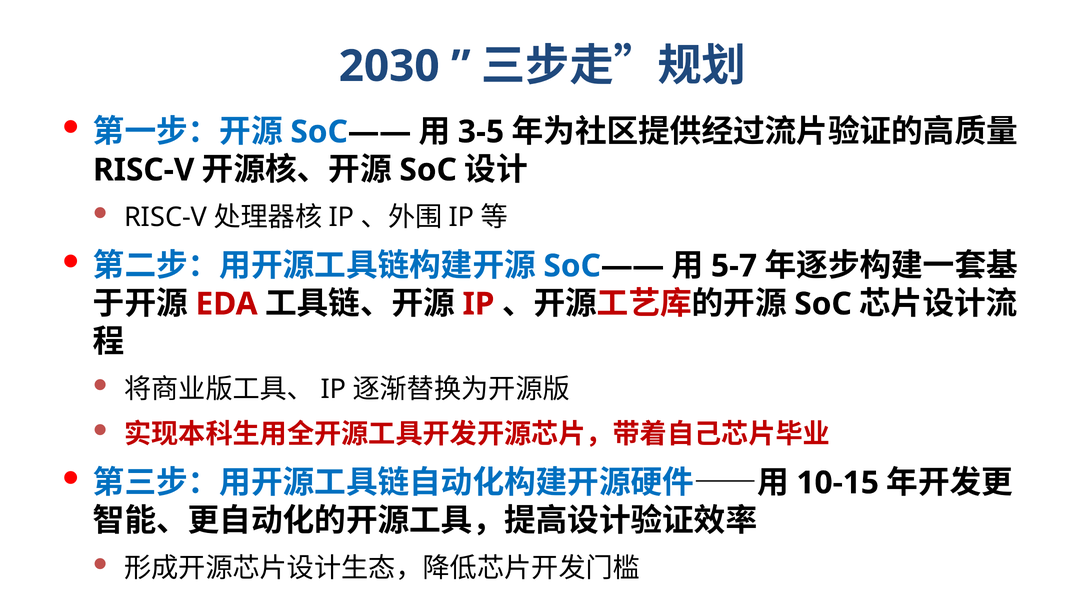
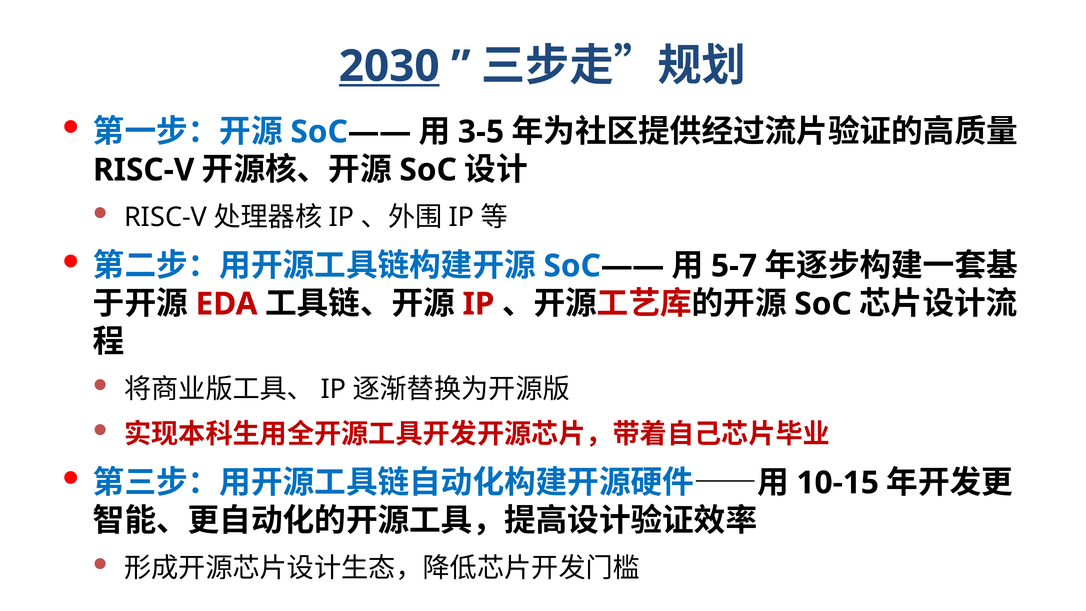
2030 underline: none -> present
